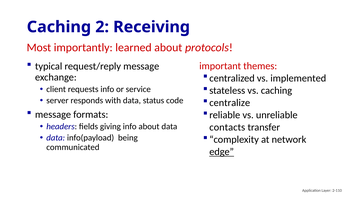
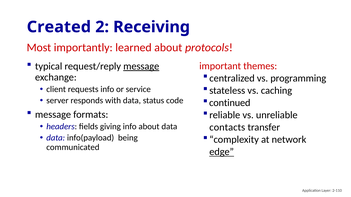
Caching at (59, 27): Caching -> Created
message at (141, 66) underline: none -> present
implemented: implemented -> programming
centralize: centralize -> continued
